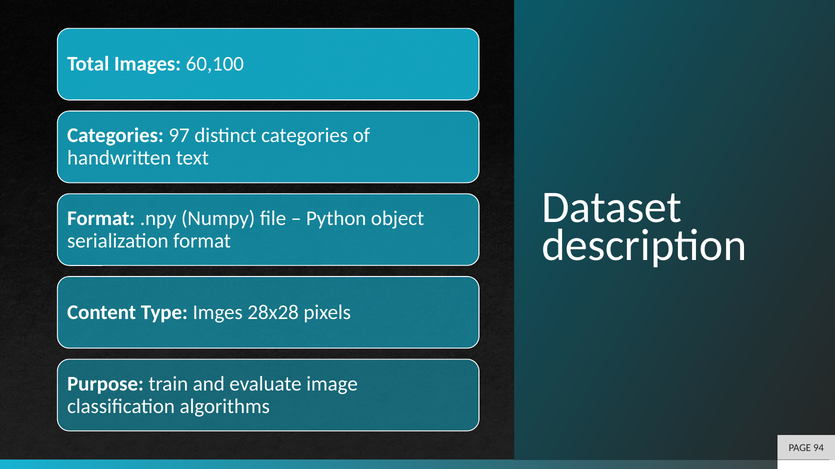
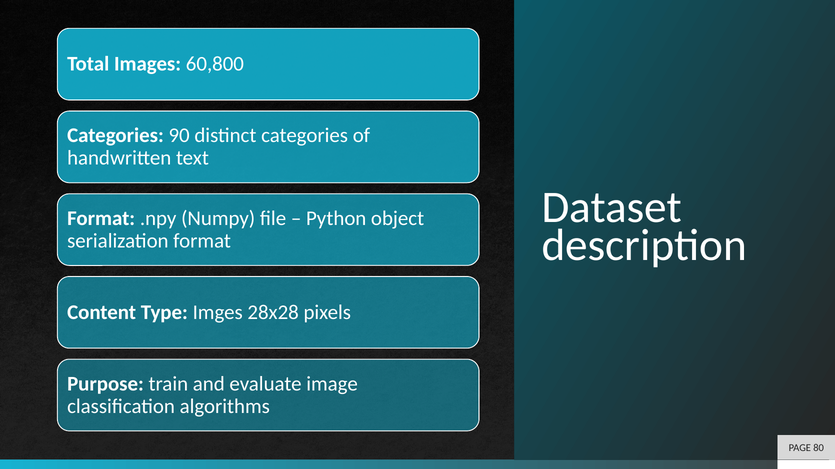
60,100: 60,100 -> 60,800
97: 97 -> 90
94: 94 -> 80
